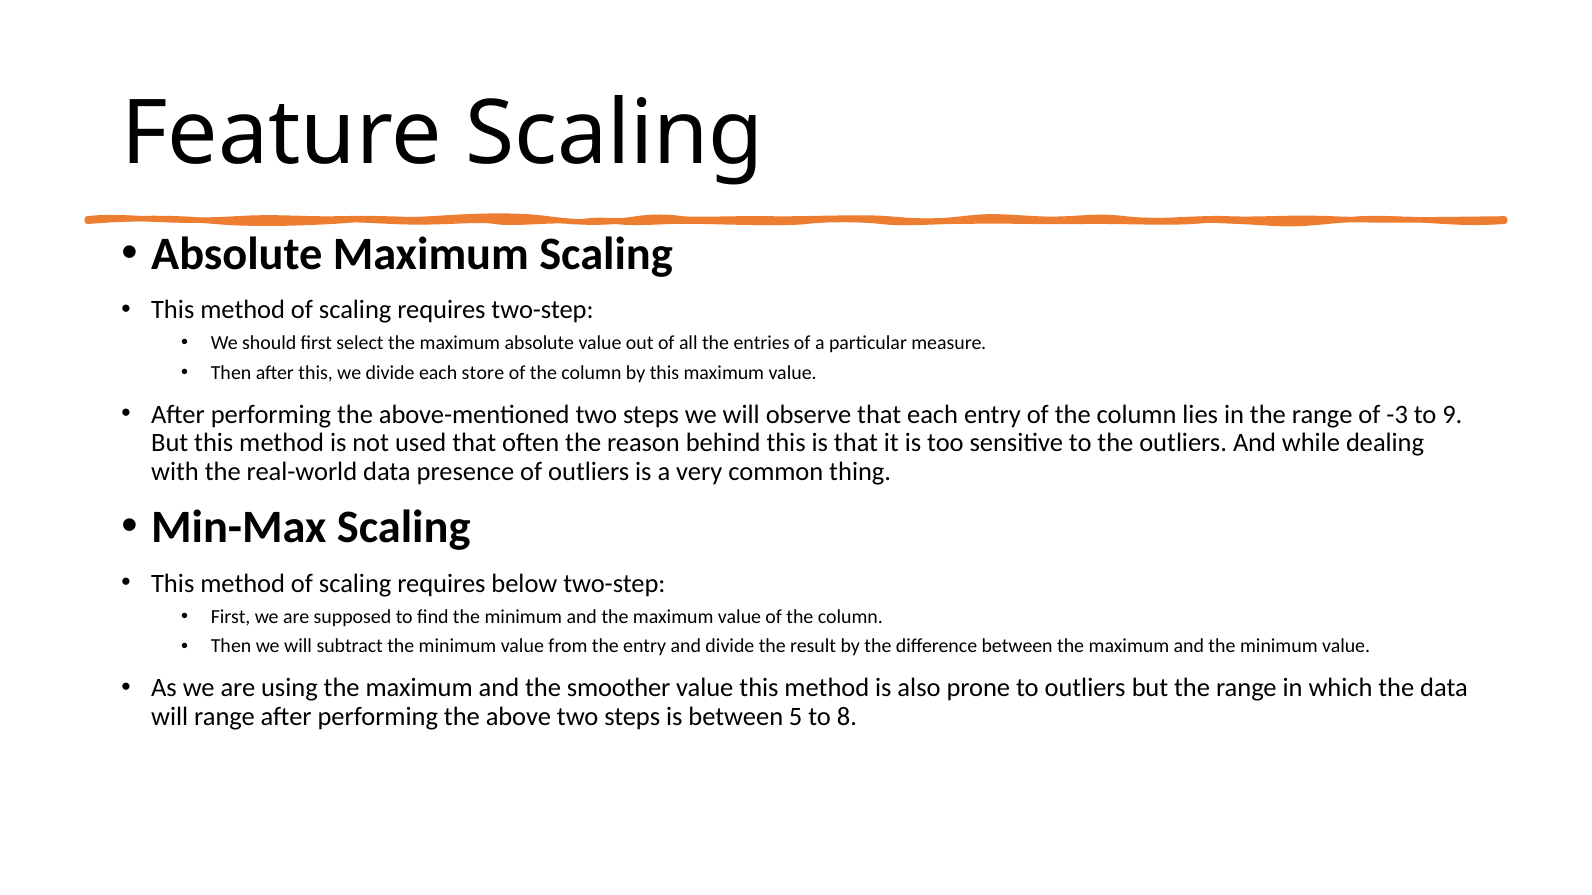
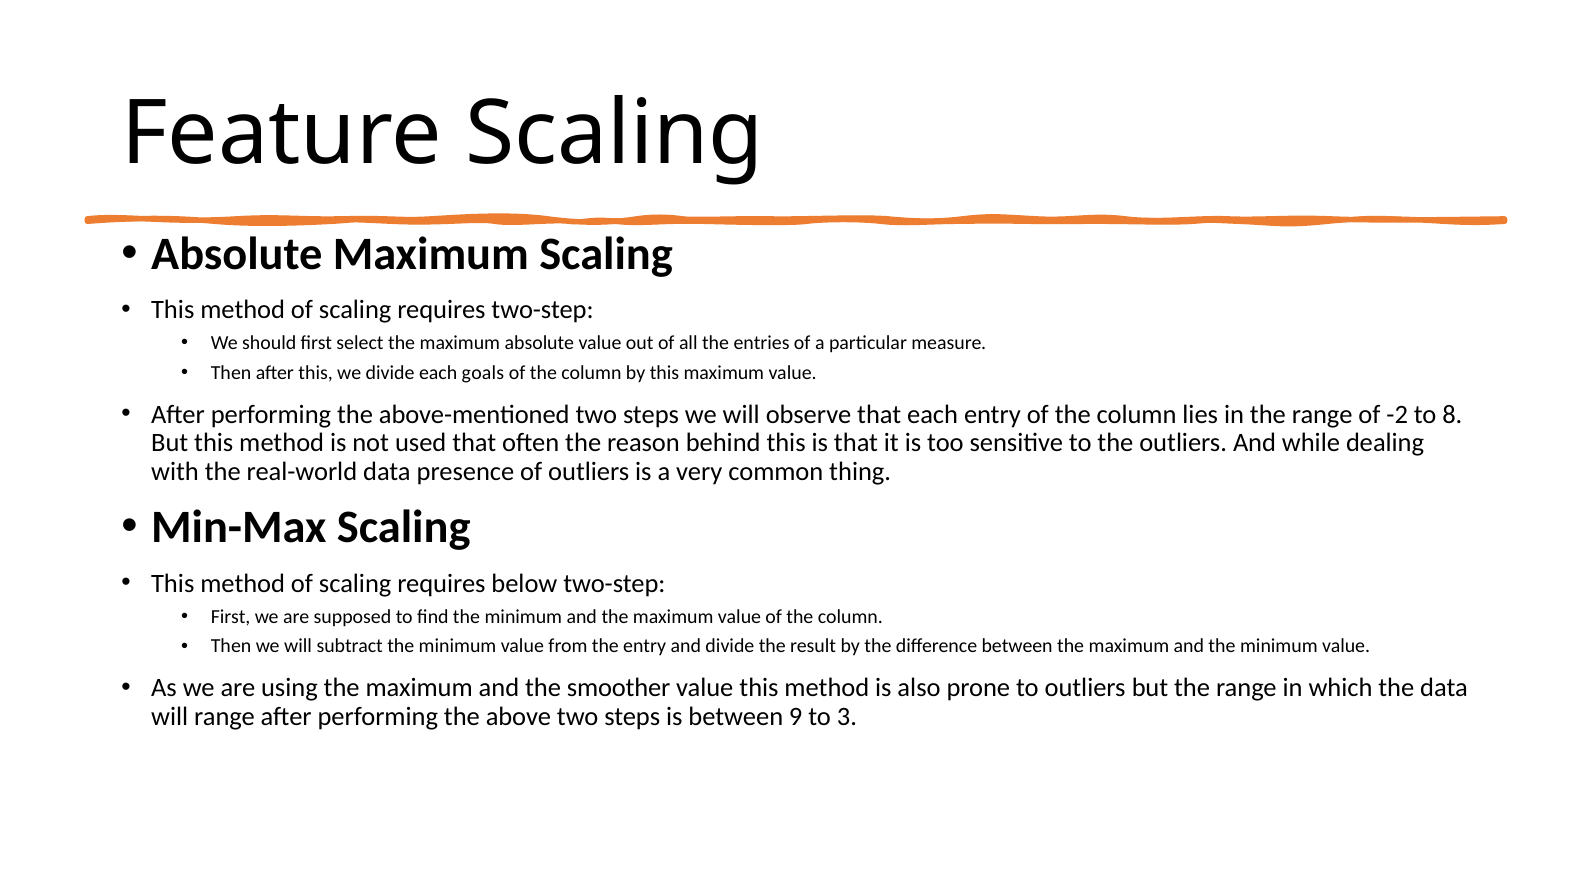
store: store -> goals
-3: -3 -> -2
9: 9 -> 8
5: 5 -> 9
8: 8 -> 3
